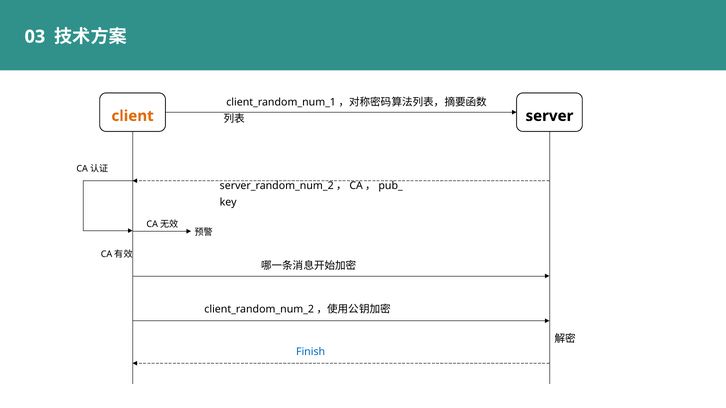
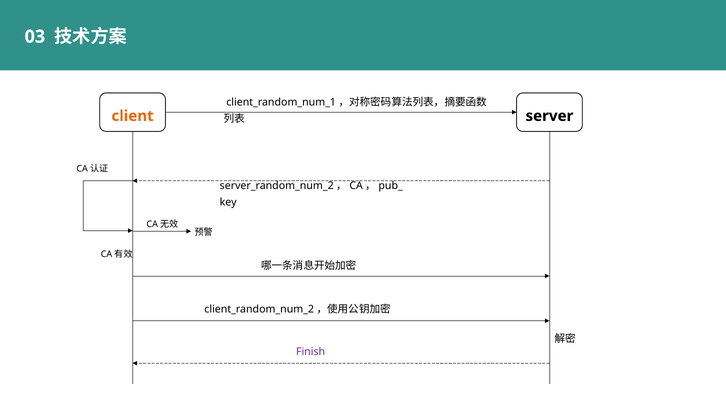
Finish colour: blue -> purple
